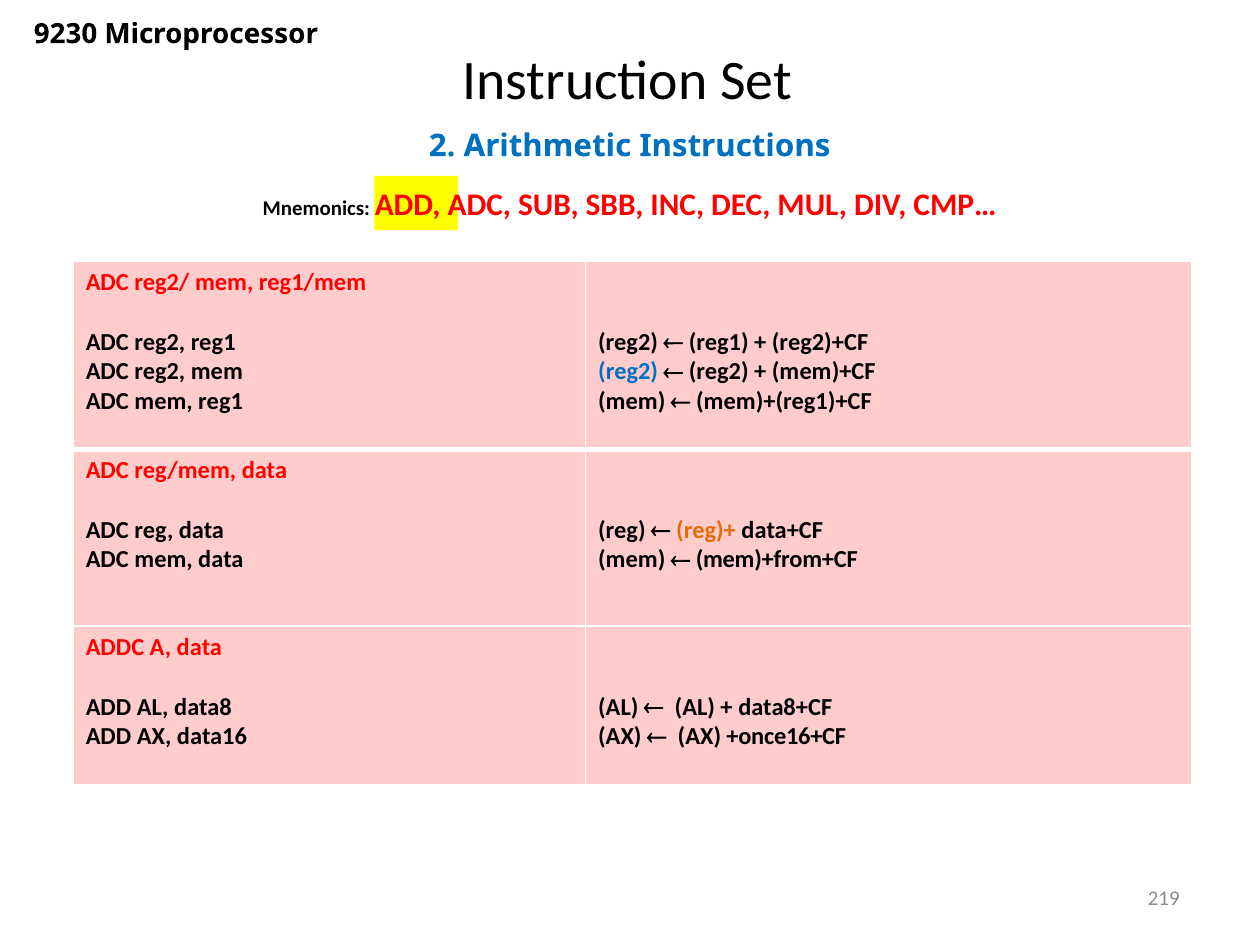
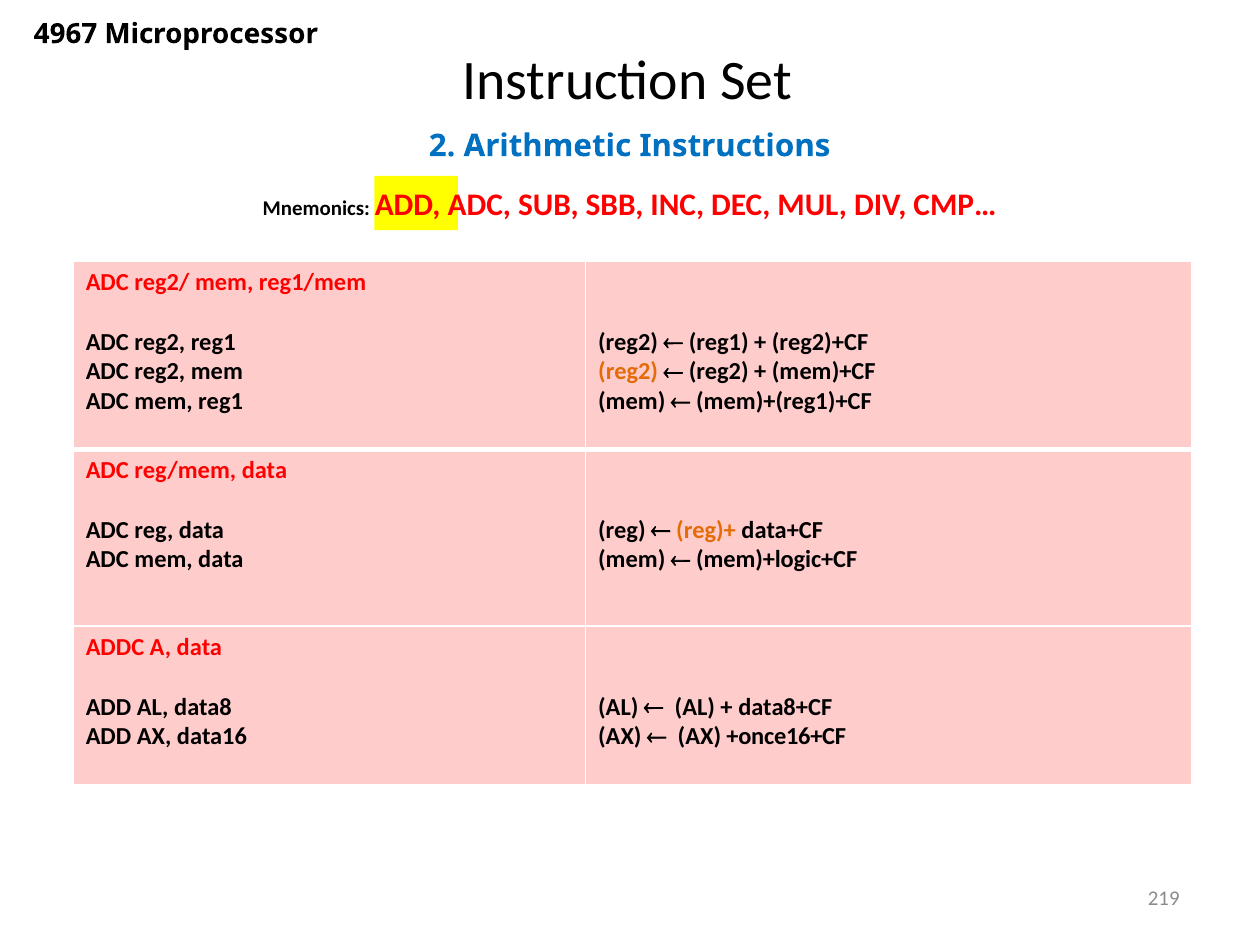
9230: 9230 -> 4967
reg2 at (628, 372) colour: blue -> orange
mem)+from+CF: mem)+from+CF -> mem)+logic+CF
